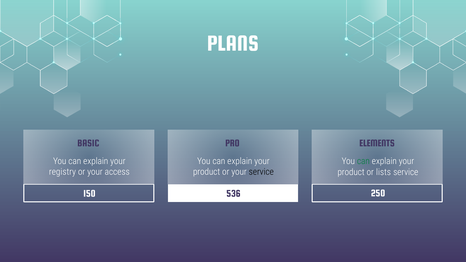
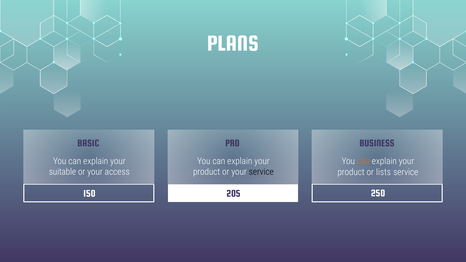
ELEMENTS: ELEMENTS -> BUSINESS
can at (363, 161) colour: green -> orange
registry: registry -> suitable
536: 536 -> 205
